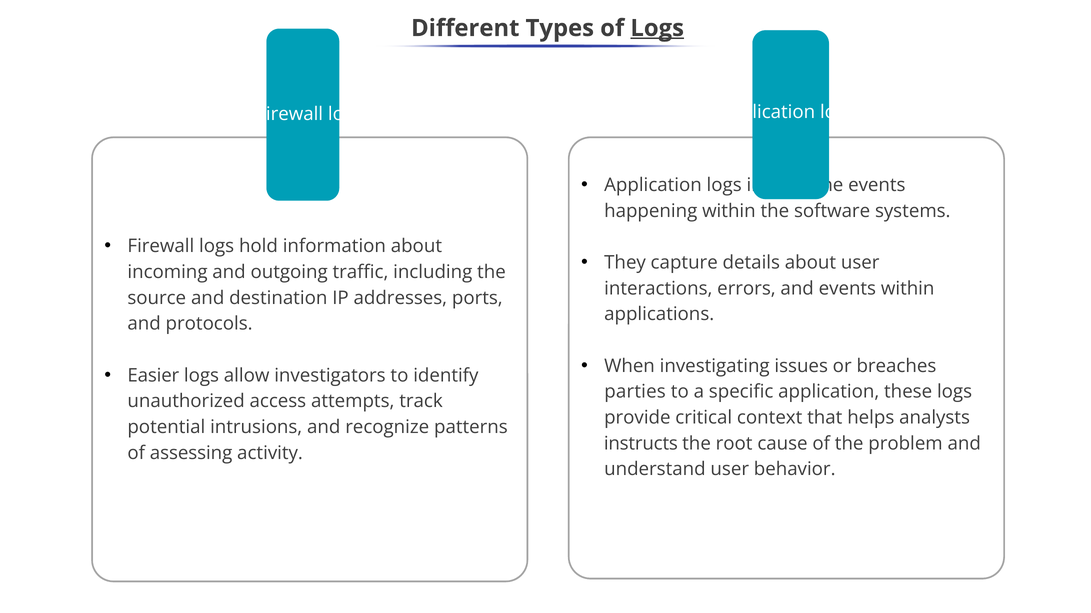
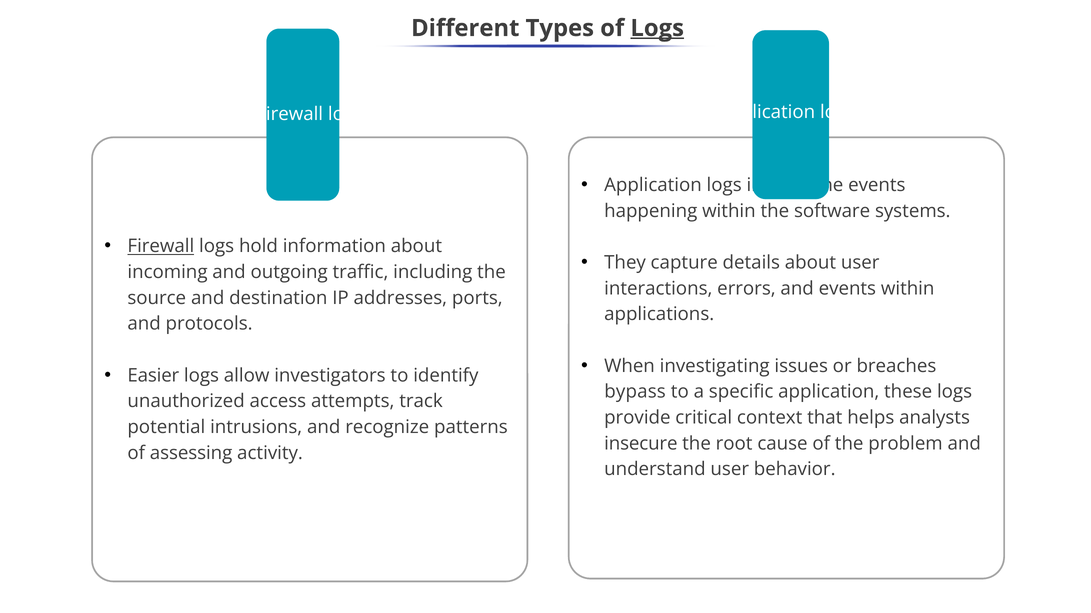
Firewall at (161, 247) underline: none -> present
parties: parties -> bypass
instructs: instructs -> insecure
